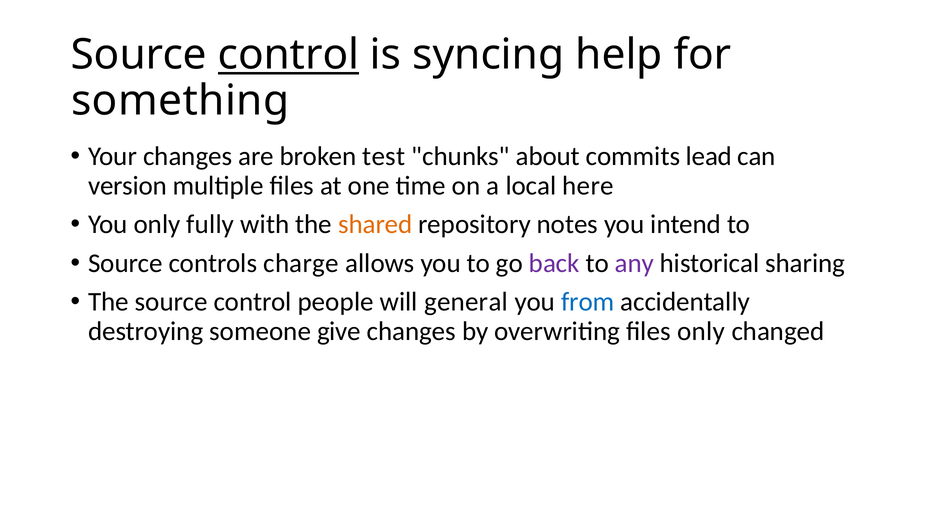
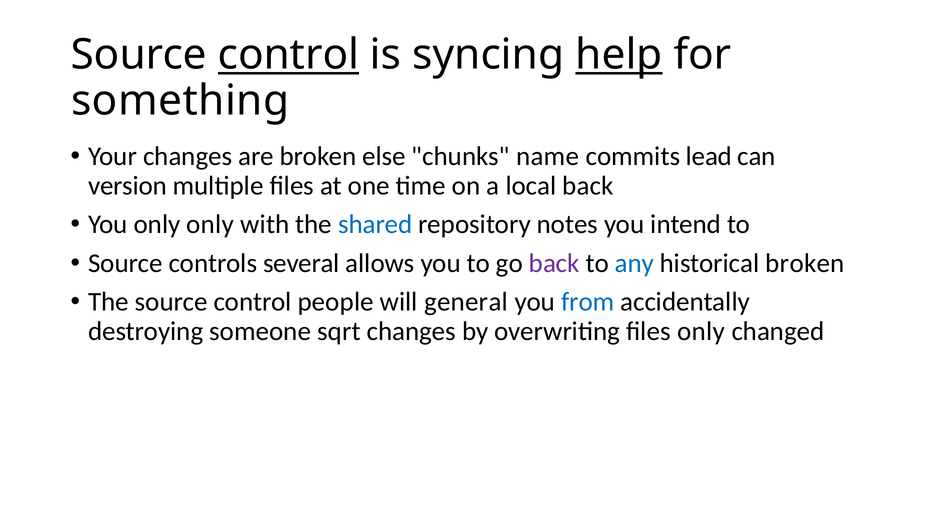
help underline: none -> present
test: test -> else
about: about -> name
local here: here -> back
only fully: fully -> only
shared colour: orange -> blue
charge: charge -> several
any colour: purple -> blue
historical sharing: sharing -> broken
give: give -> sqrt
